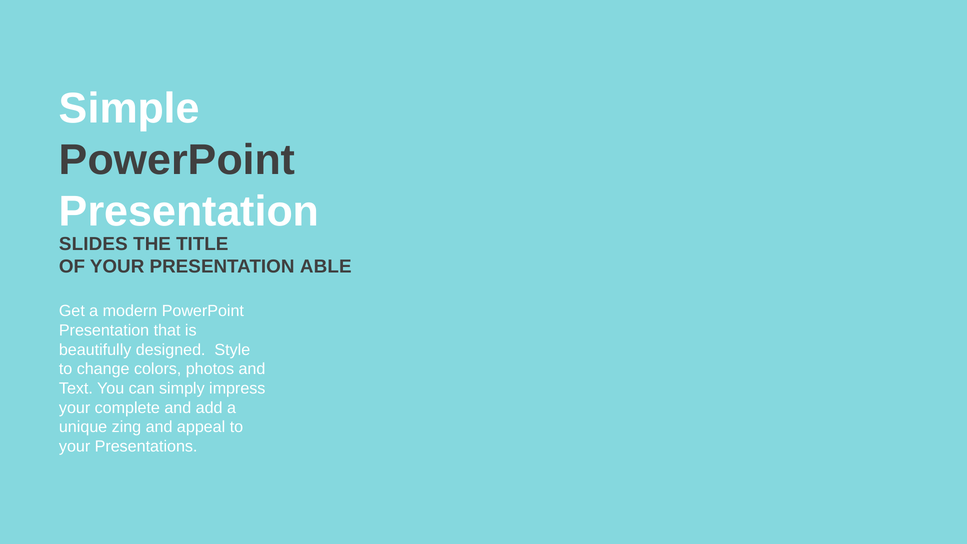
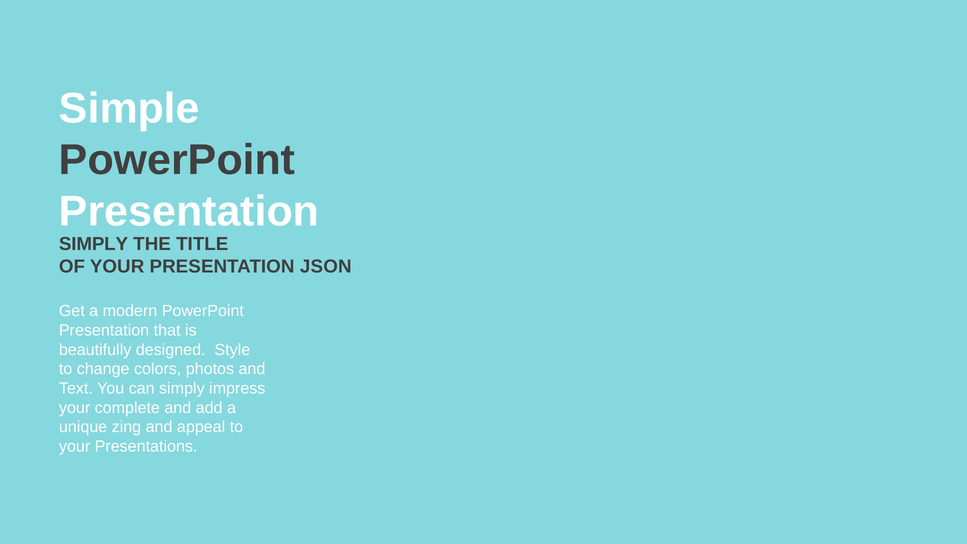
SLIDES at (93, 244): SLIDES -> SIMPLY
ABLE: ABLE -> JSON
